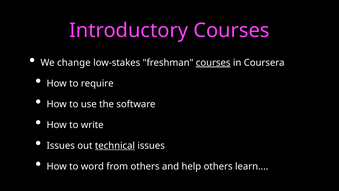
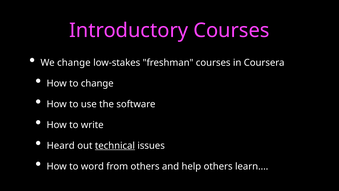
courses at (213, 63) underline: present -> none
to require: require -> change
Issues at (61, 145): Issues -> Heard
